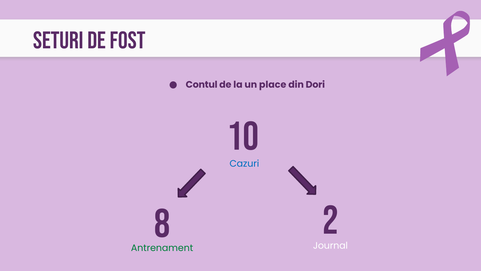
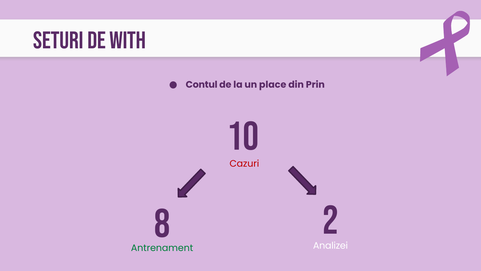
fost: fost -> with
Dori: Dori -> Prin
Cazuri colour: blue -> red
Journal: Journal -> Analizei
